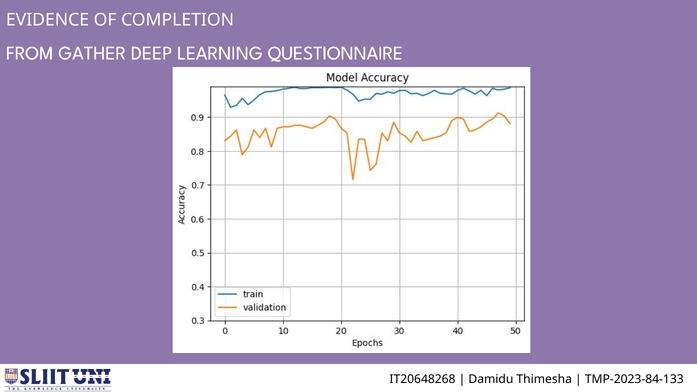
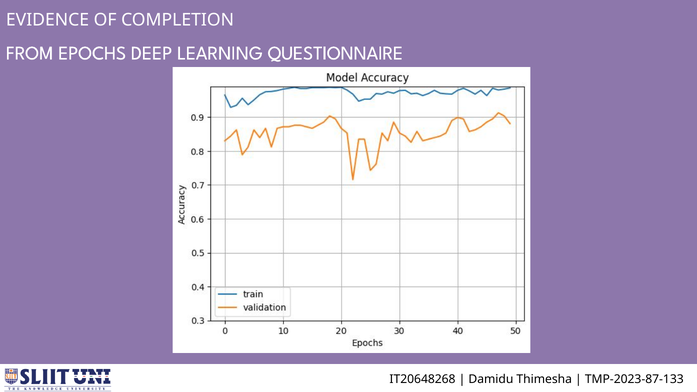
GATHER: GATHER -> EPOCHS
TMP-2023-84-133: TMP-2023-84-133 -> TMP-2023-87-133
